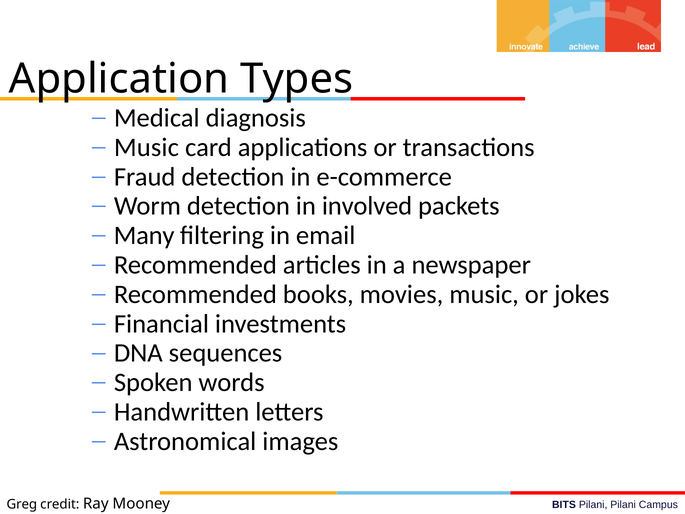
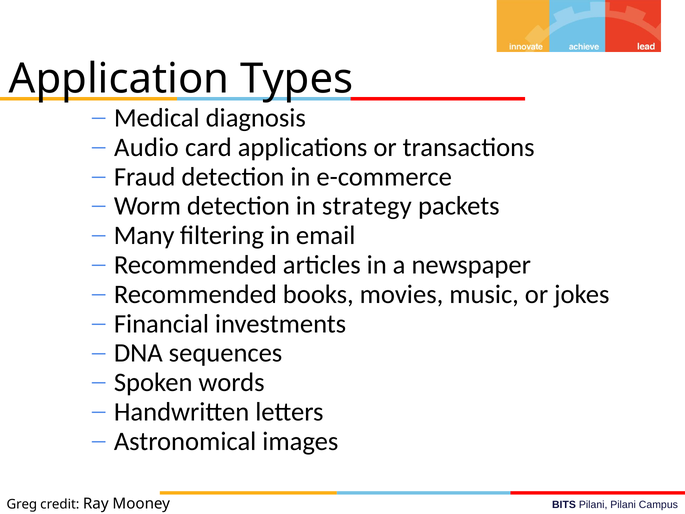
Music at (146, 147): Music -> Audio
involved: involved -> strategy
